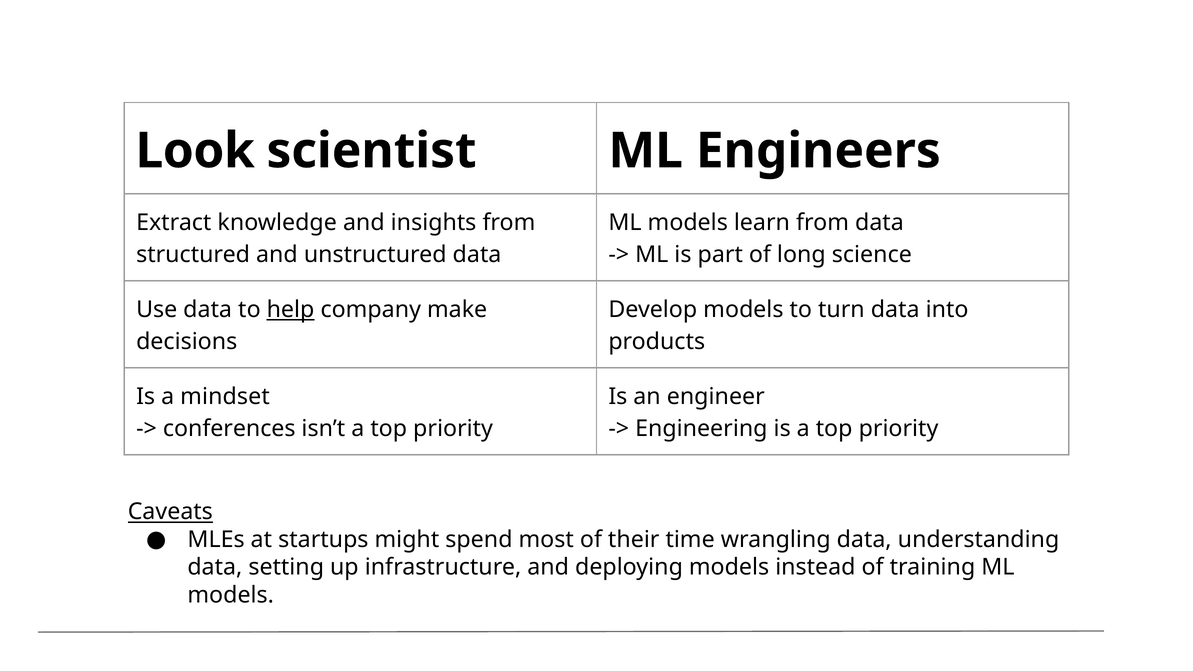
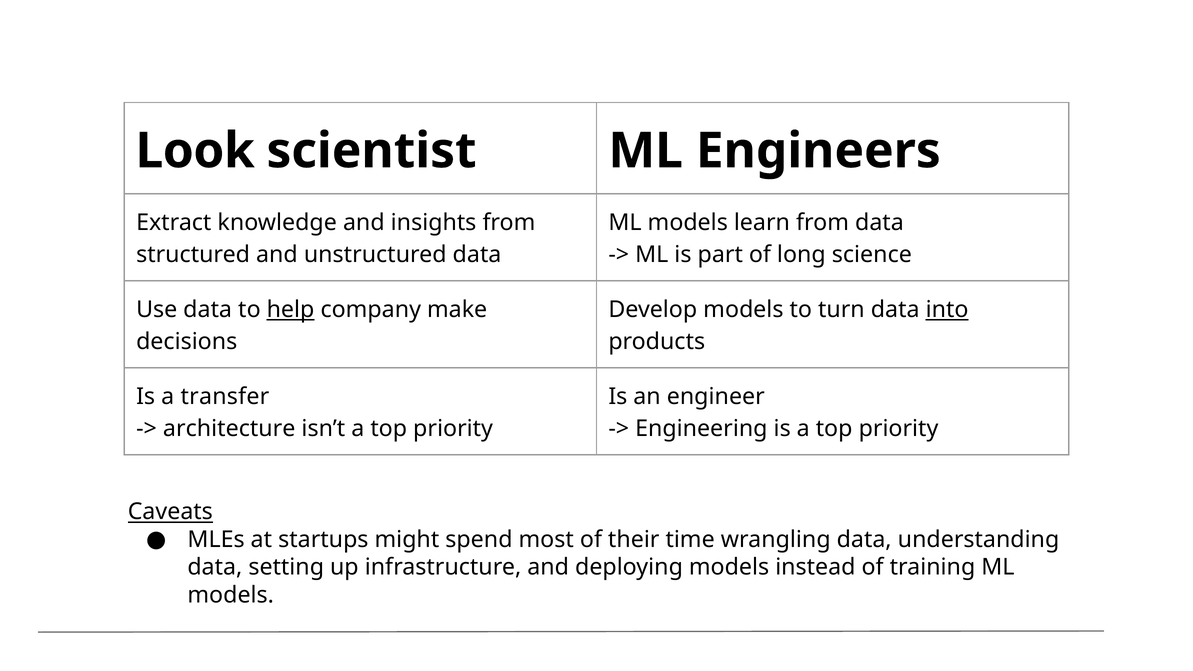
into underline: none -> present
mindset: mindset -> transfer
conferences: conferences -> architecture
